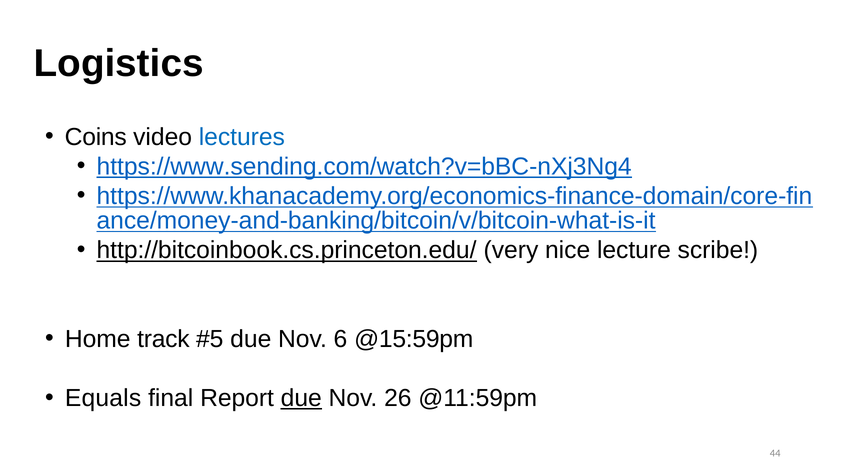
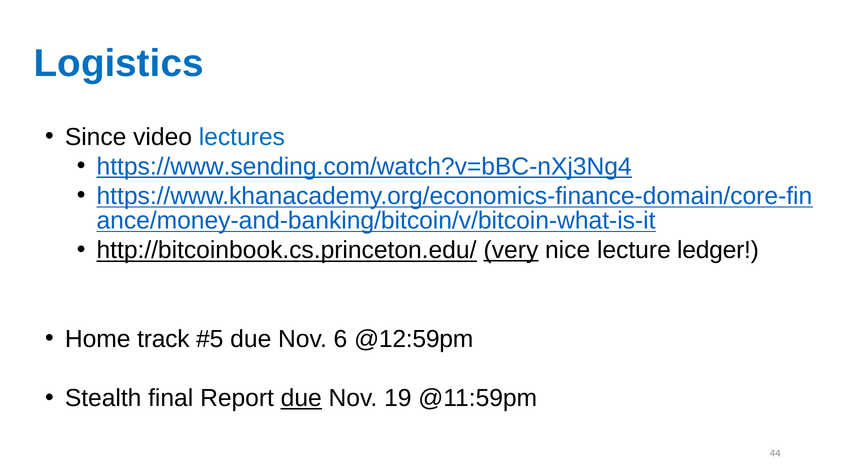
Logistics colour: black -> blue
Coins: Coins -> Since
very underline: none -> present
scribe: scribe -> ledger
@15:59pm: @15:59pm -> @12:59pm
Equals: Equals -> Stealth
26: 26 -> 19
